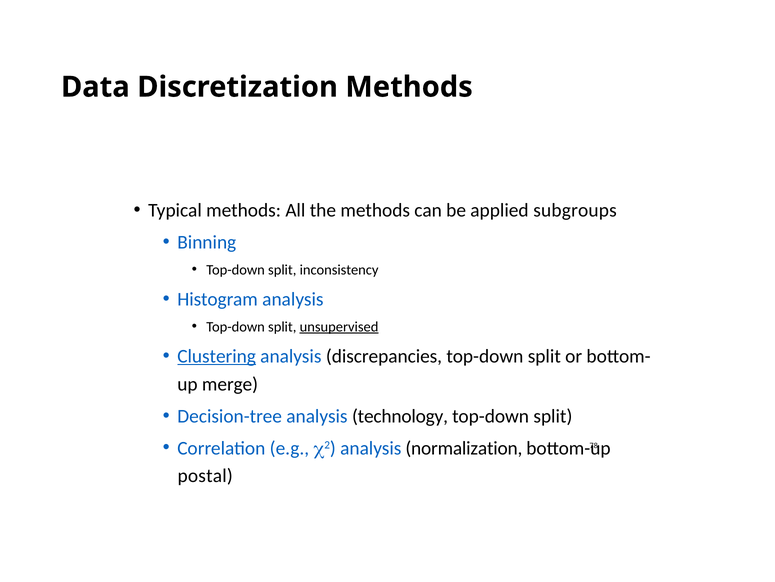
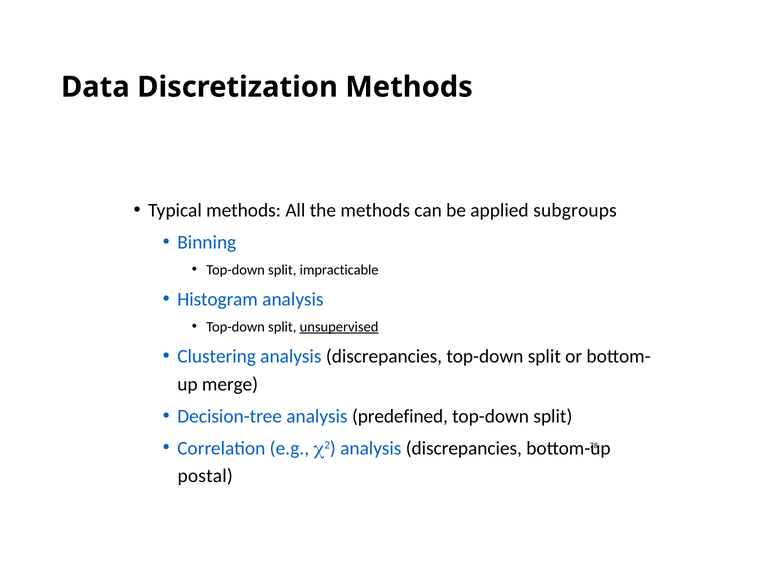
inconsistency: inconsistency -> impracticable
Clustering underline: present -> none
technology: technology -> predefined
2 analysis normalization: normalization -> discrepancies
